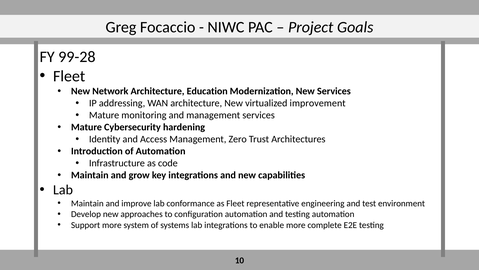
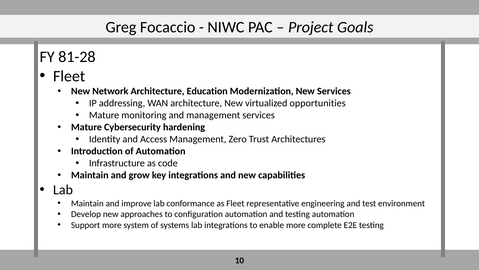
99-28: 99-28 -> 81-28
improvement: improvement -> opportunities
